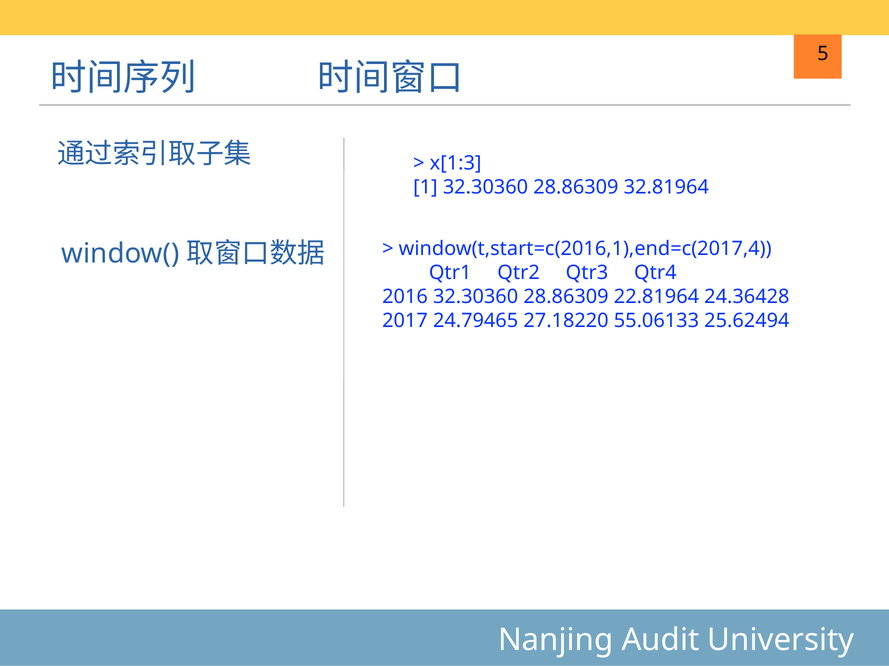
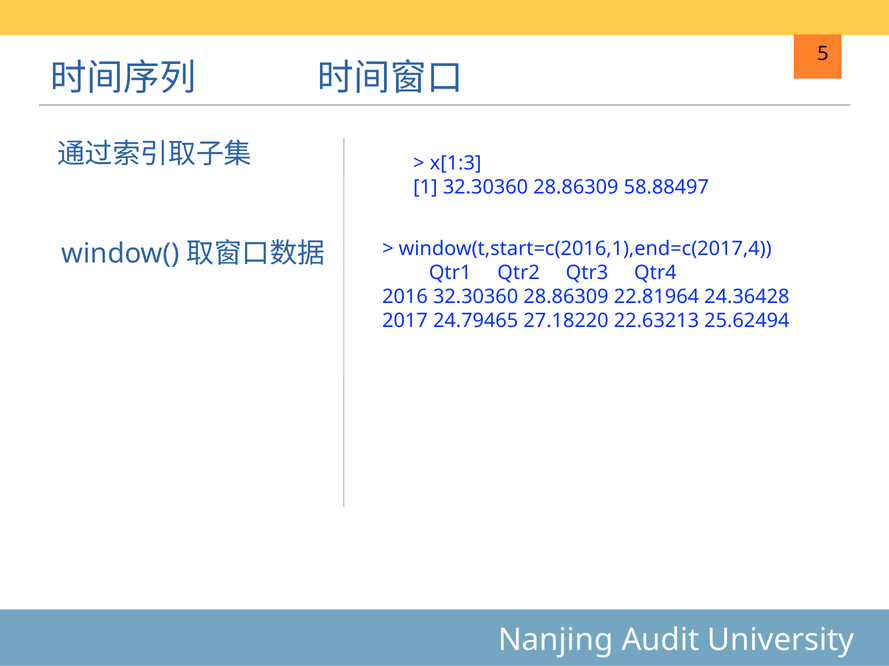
32.81964: 32.81964 -> 58.88497
55.06133: 55.06133 -> 22.63213
